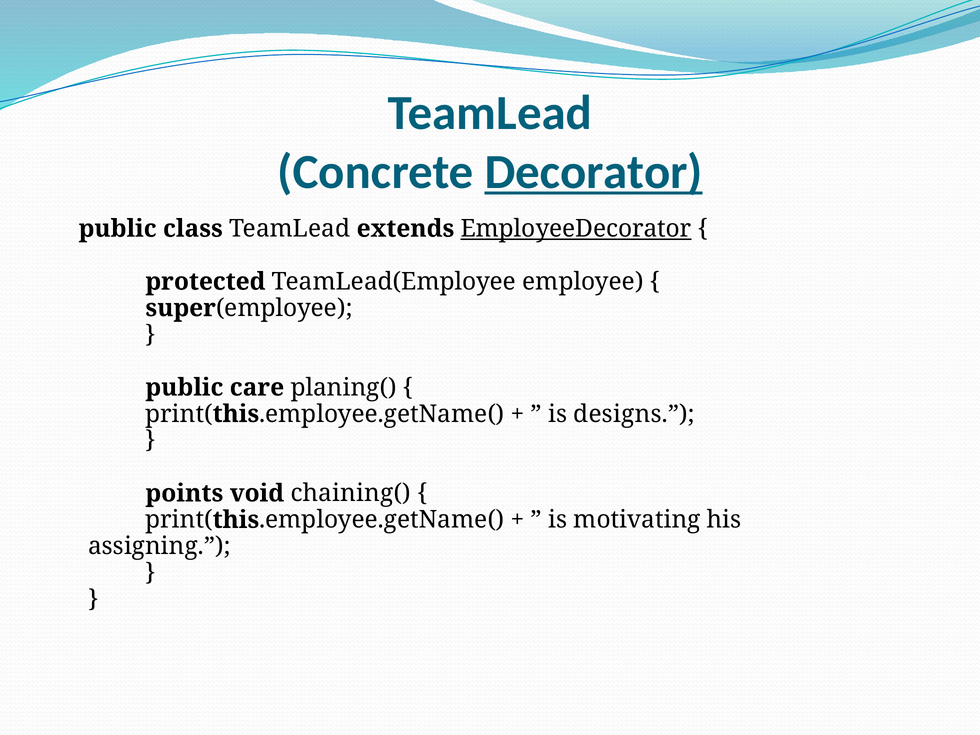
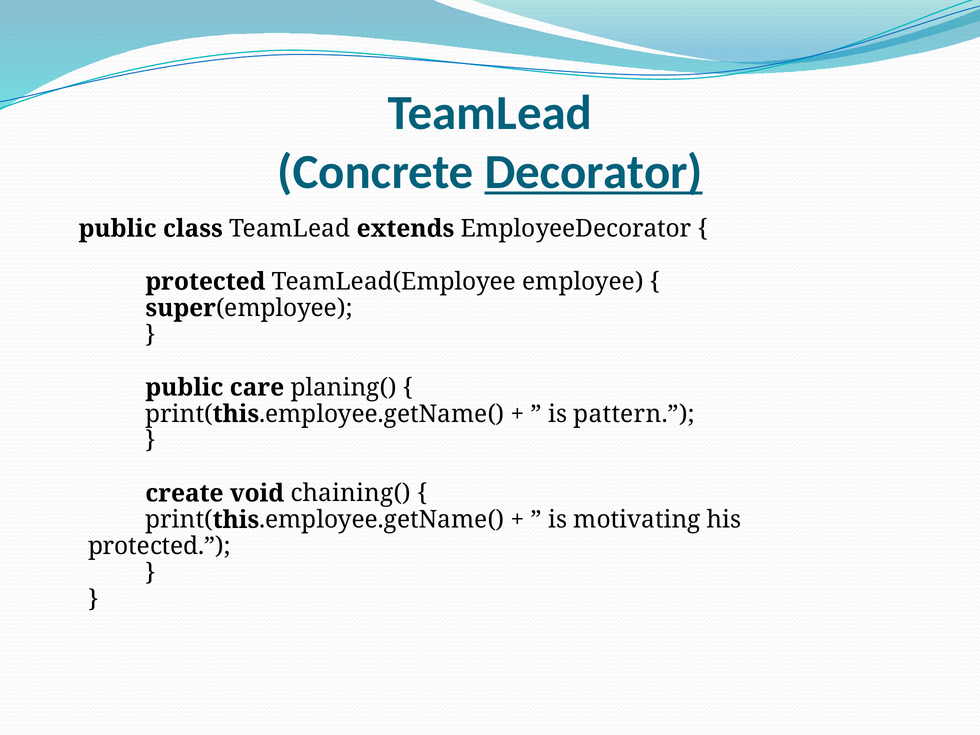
EmployeeDecorator underline: present -> none
designs: designs -> pattern
points: points -> create
assigning at (159, 546): assigning -> protected
